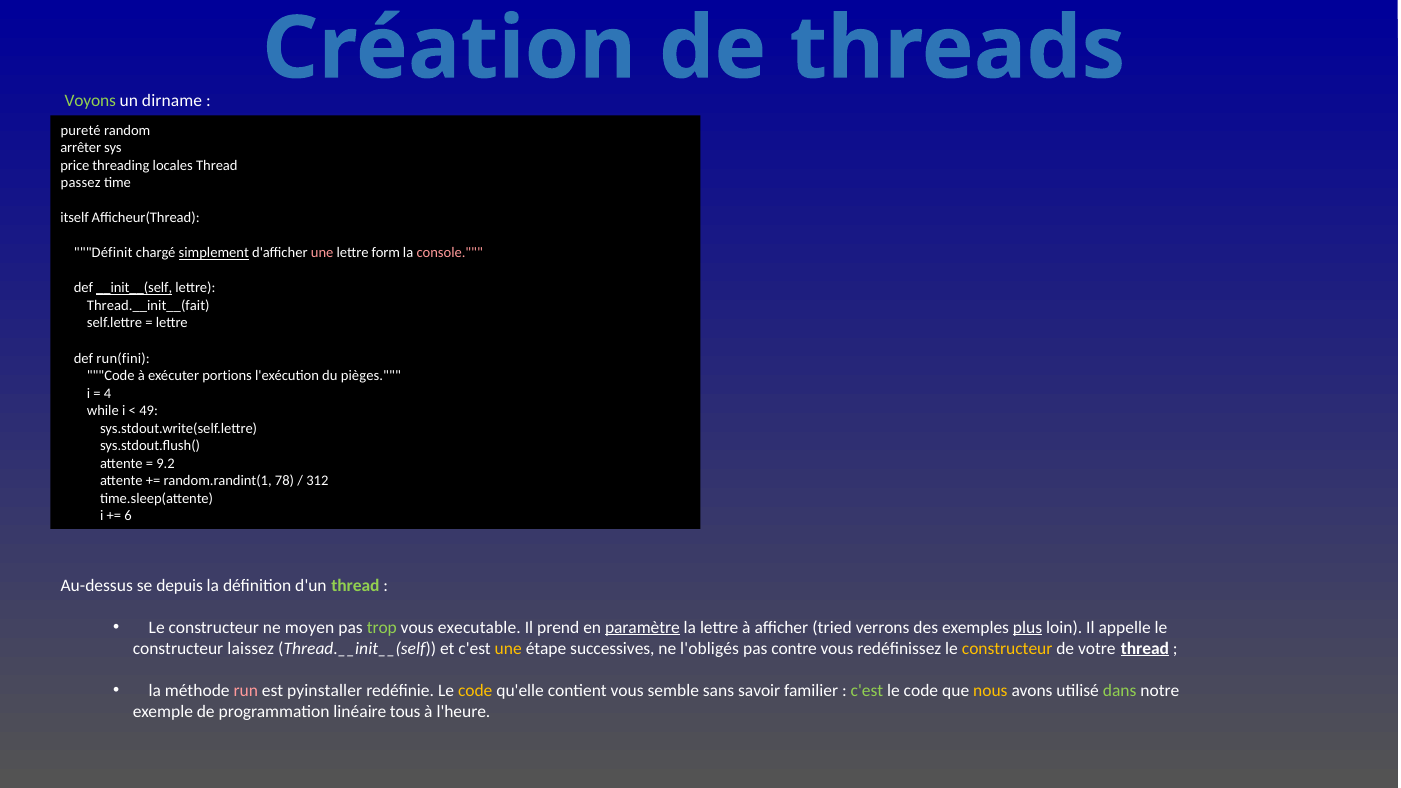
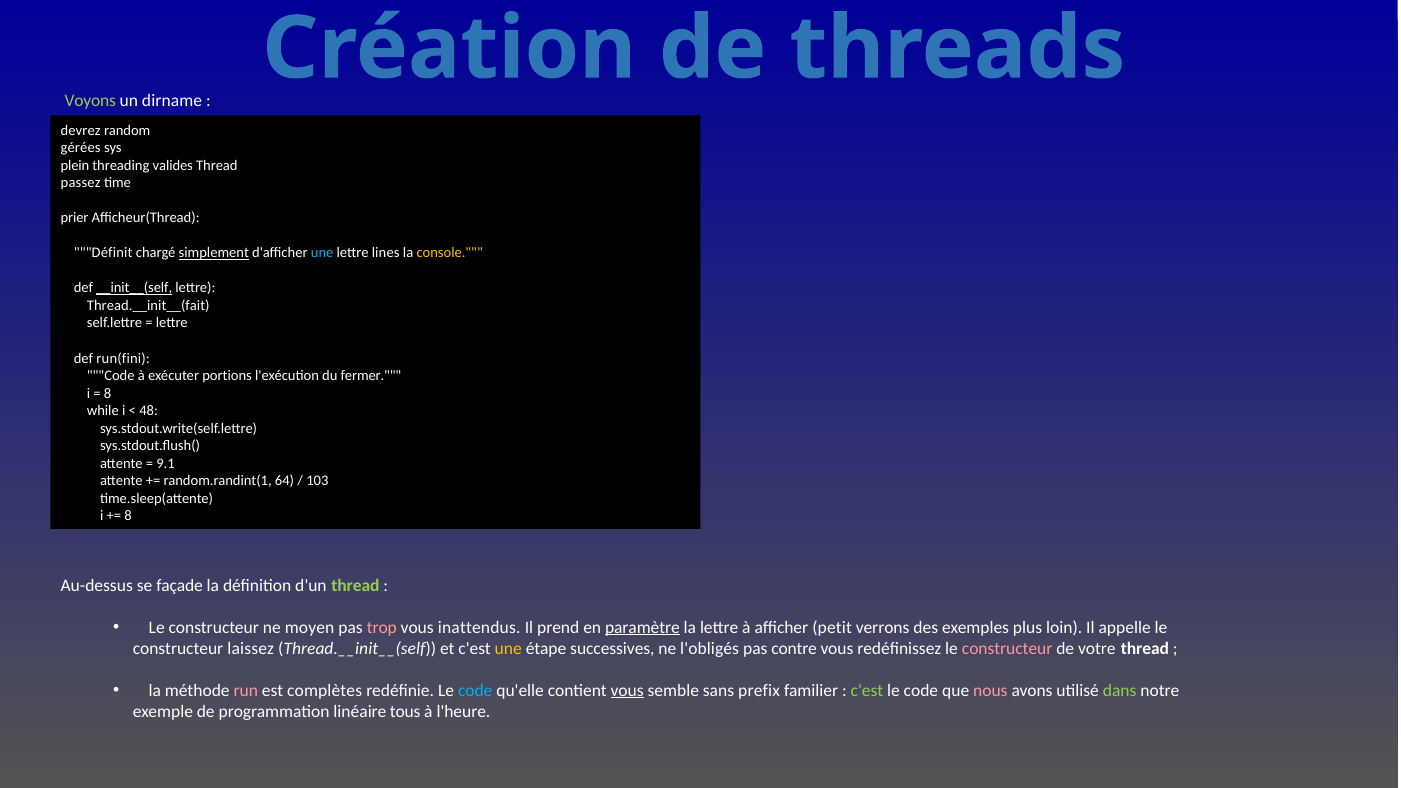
pureté: pureté -> devrez
arrêter: arrêter -> gérées
price: price -> plein
locales: locales -> valides
itself: itself -> prier
une at (322, 253) colour: pink -> light blue
form: form -> lines
console colour: pink -> yellow
pièges: pièges -> fermer
4 at (108, 393): 4 -> 8
49: 49 -> 48
9.2: 9.2 -> 9.1
78: 78 -> 64
312: 312 -> 103
6 at (128, 516): 6 -> 8
depuis: depuis -> façade
trop colour: light green -> pink
executable: executable -> inattendus
tried: tried -> petit
plus underline: present -> none
constructeur at (1007, 648) colour: yellow -> pink
thread at (1145, 648) underline: present -> none
pyinstaller: pyinstaller -> complètes
code at (475, 690) colour: yellow -> light blue
vous at (627, 690) underline: none -> present
savoir: savoir -> prefix
nous colour: yellow -> pink
